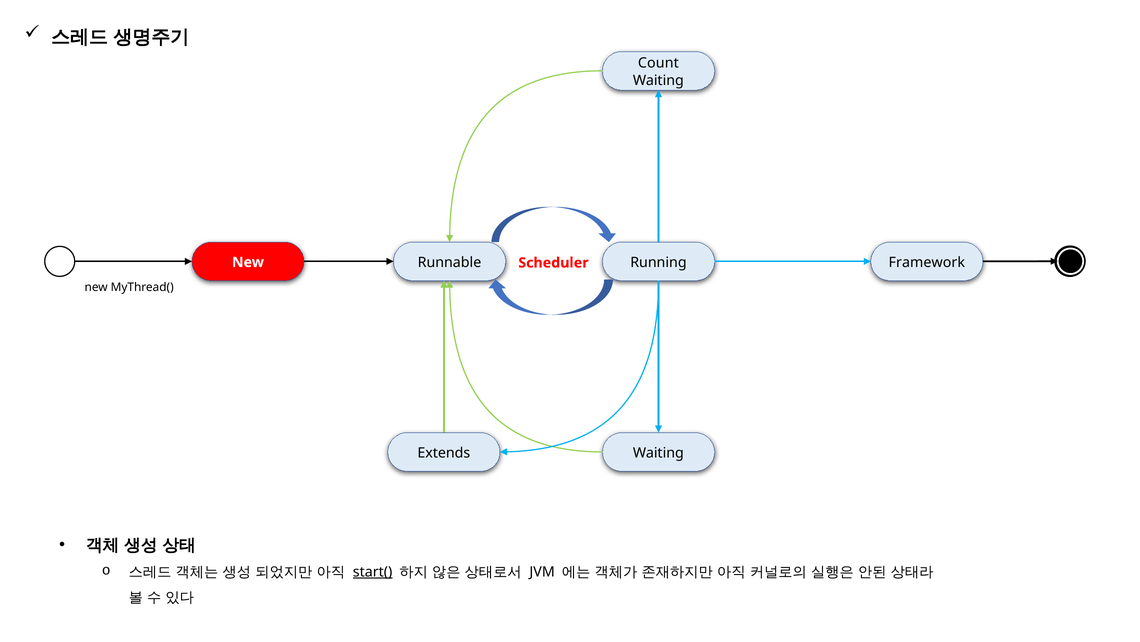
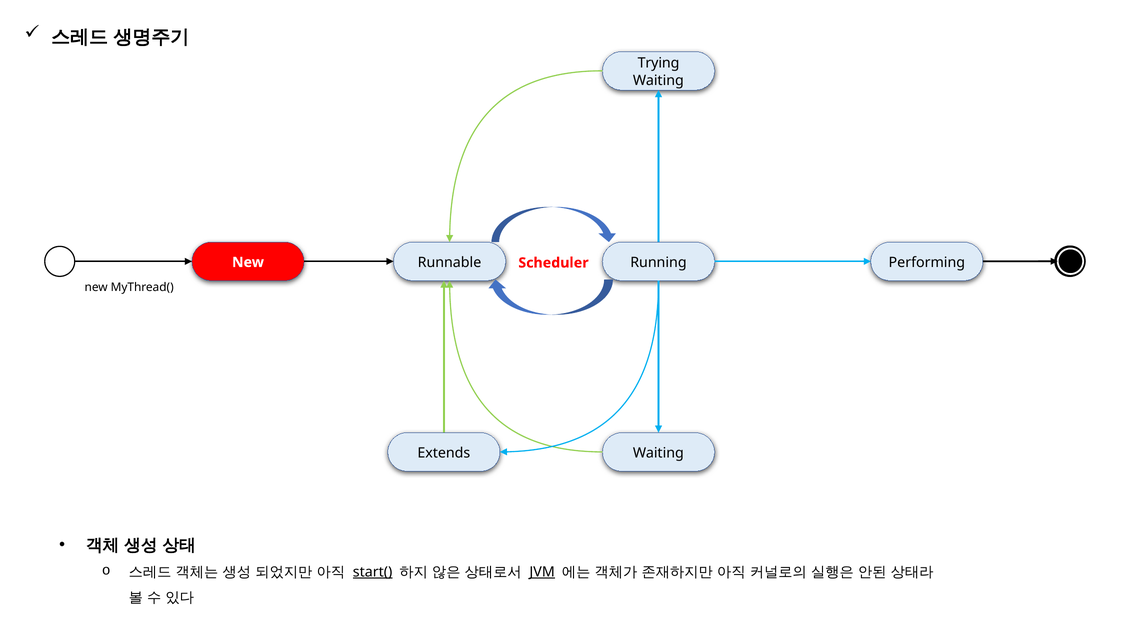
Count: Count -> Trying
Framework: Framework -> Performing
JVM underline: none -> present
